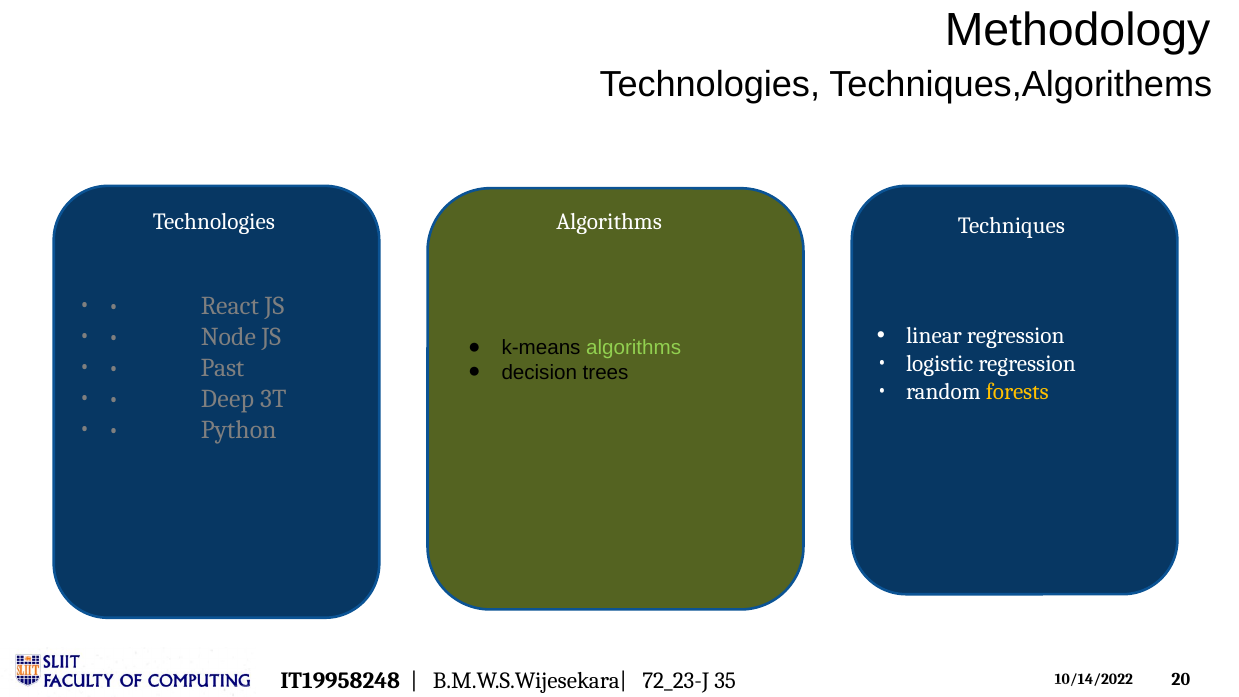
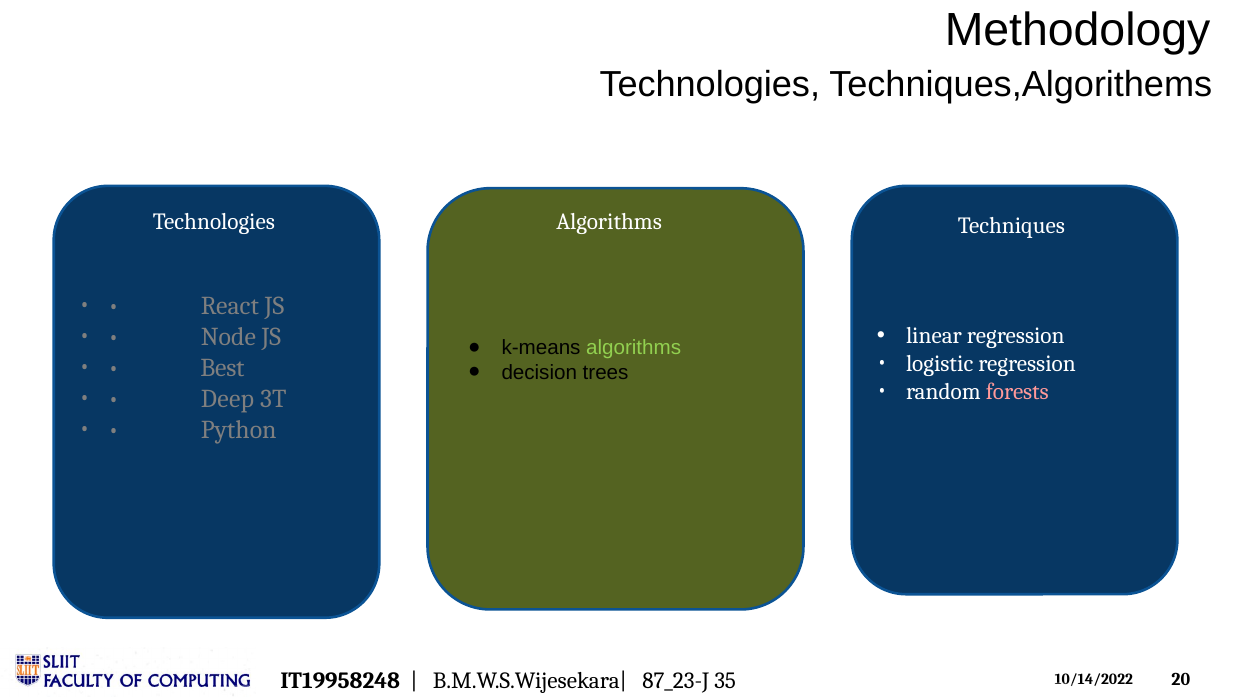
Past: Past -> Best
forests colour: yellow -> pink
72_23-J: 72_23-J -> 87_23-J
